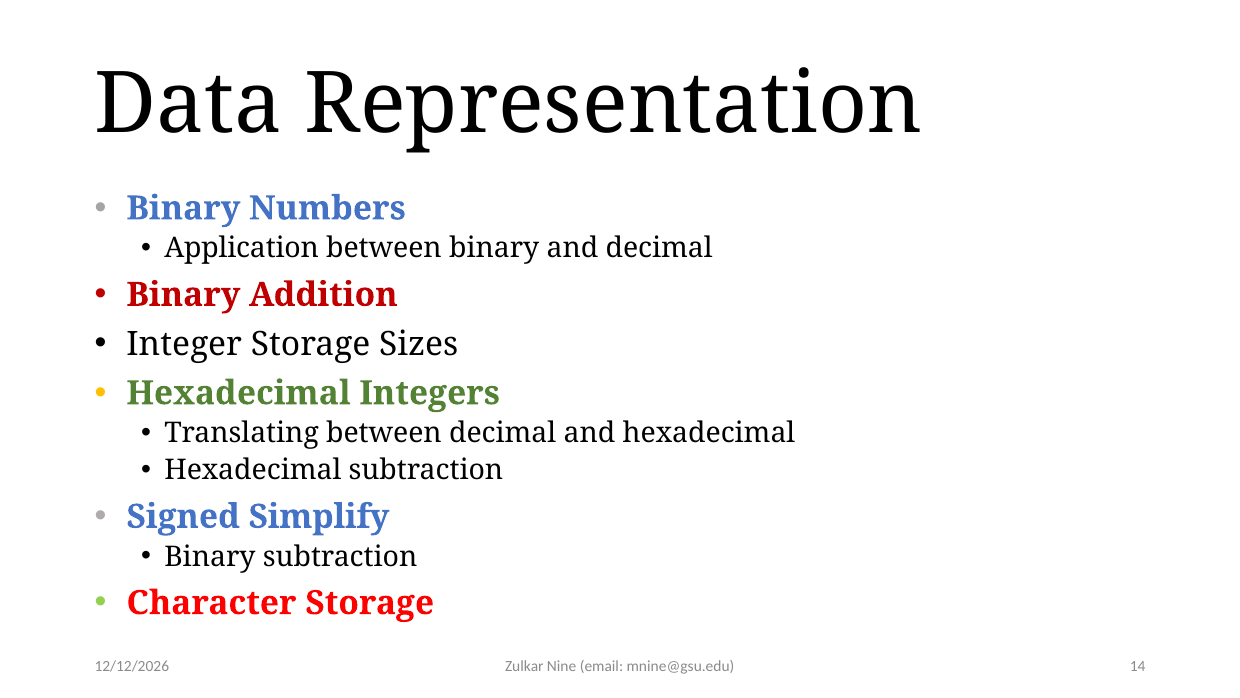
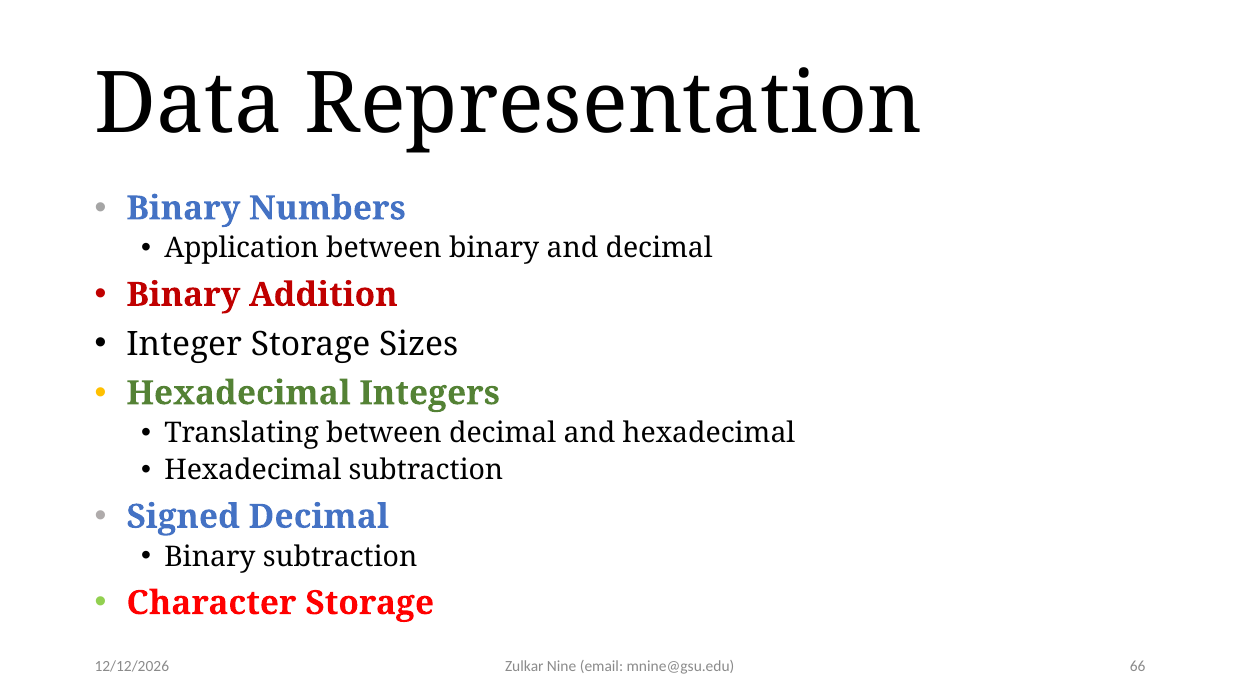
Signed Simplify: Simplify -> Decimal
14: 14 -> 66
